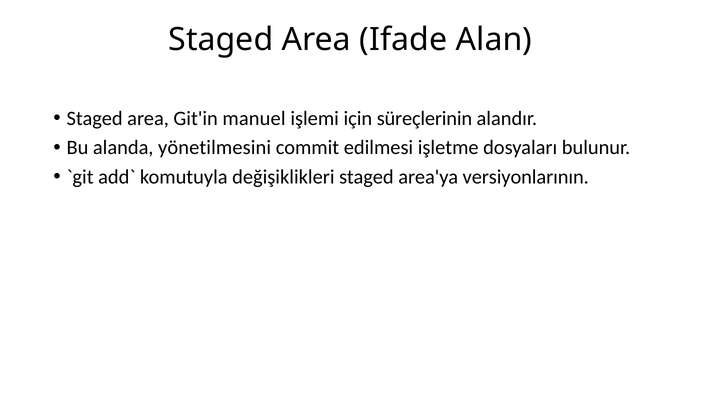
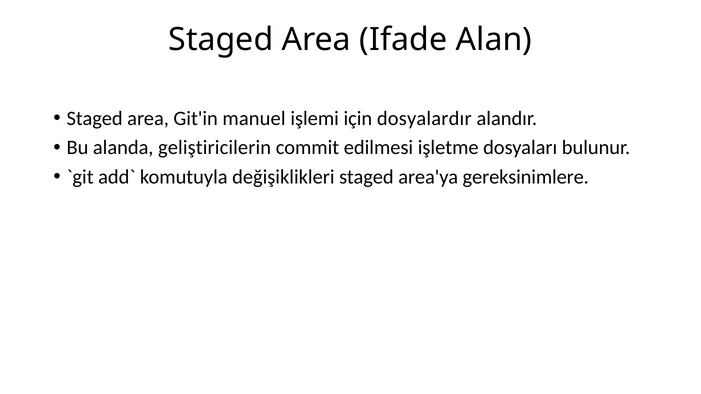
süreçlerinin: süreçlerinin -> dosyalardır
yönetilmesini: yönetilmesini -> geliştiricilerin
versiyonlarının: versiyonlarının -> gereksinimlere
